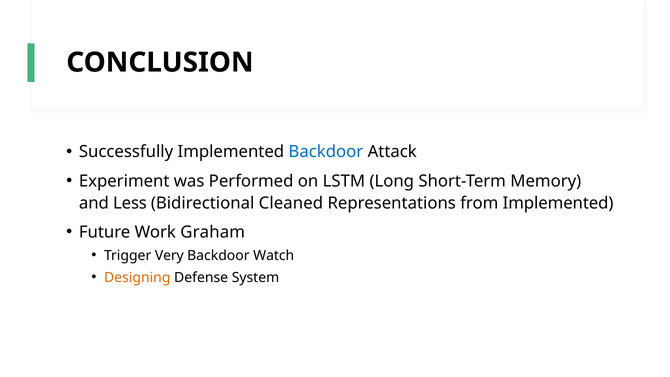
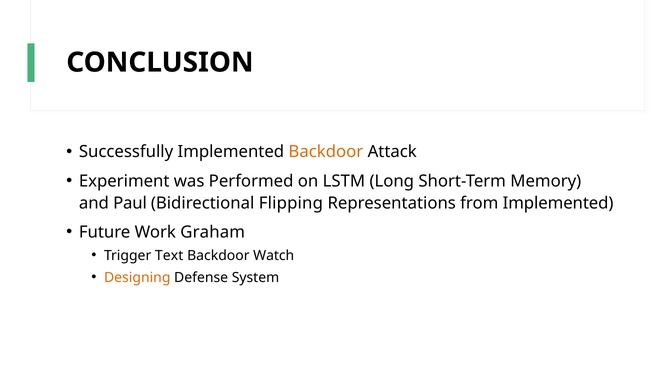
Backdoor at (326, 152) colour: blue -> orange
Less: Less -> Paul
Cleaned: Cleaned -> Flipping
Very: Very -> Text
